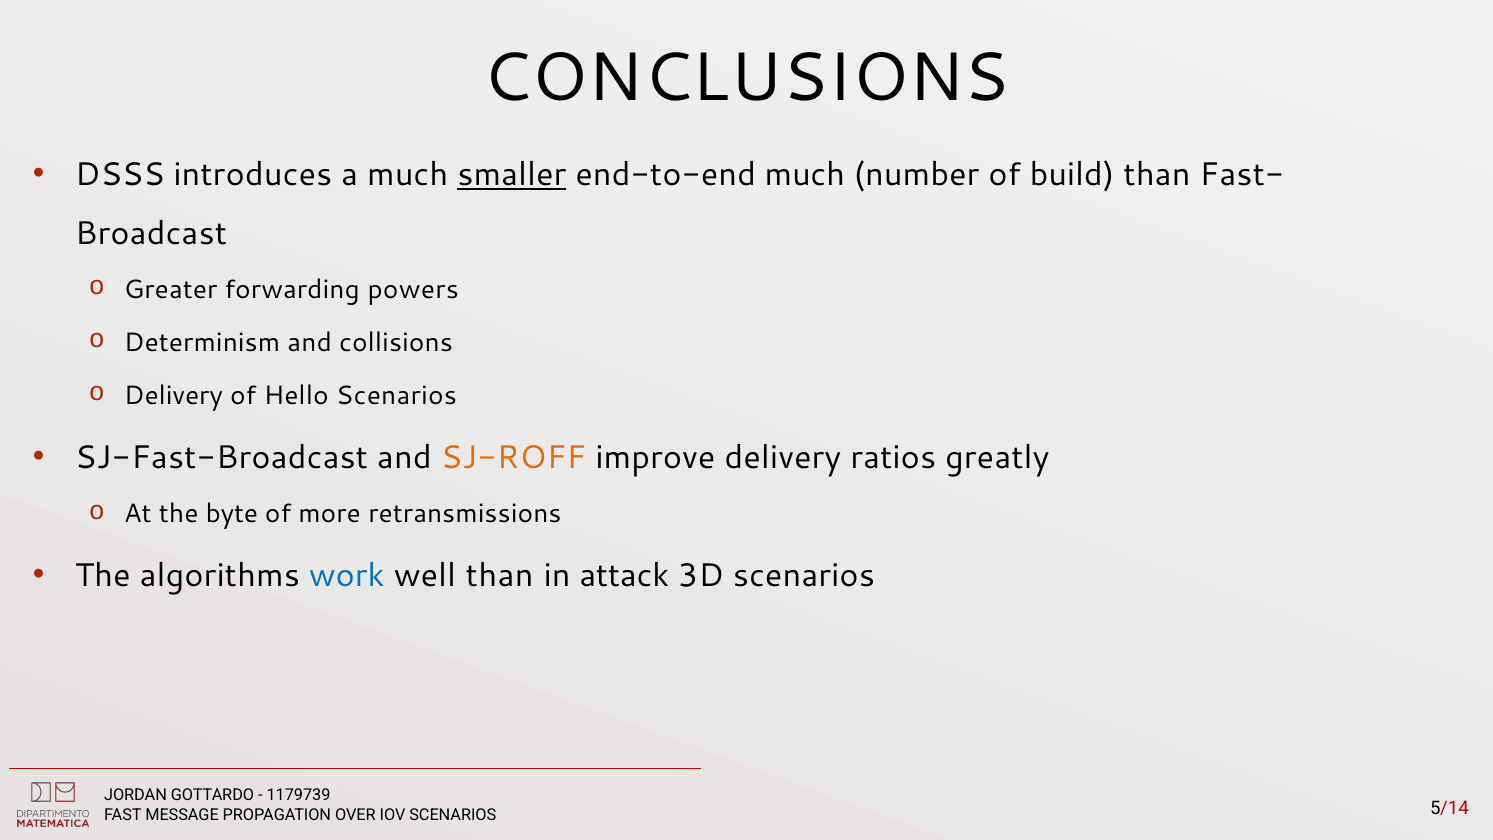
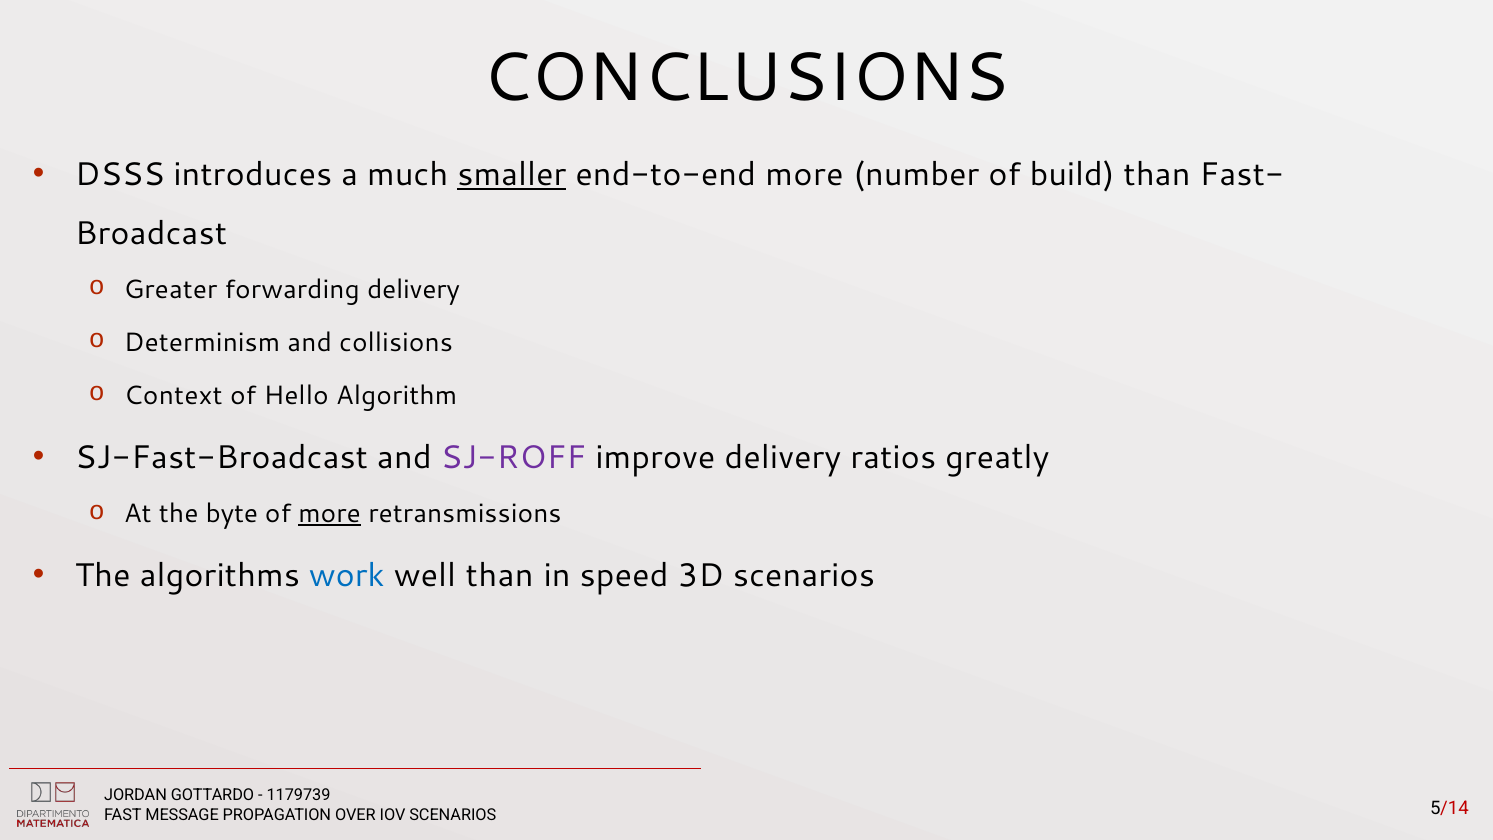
end-to-end much: much -> more
forwarding powers: powers -> delivery
Delivery at (173, 396): Delivery -> Context
Hello Scenarios: Scenarios -> Algorithm
SJ-ROFF colour: orange -> purple
more at (330, 514) underline: none -> present
attack: attack -> speed
